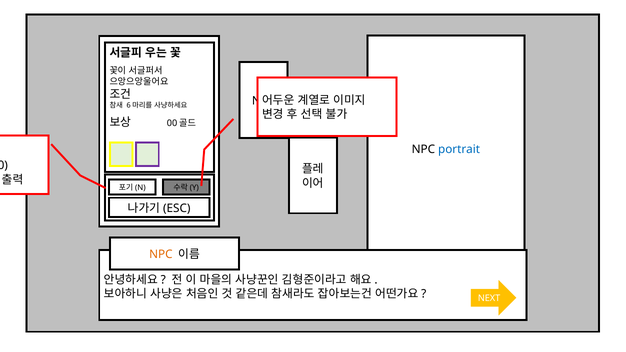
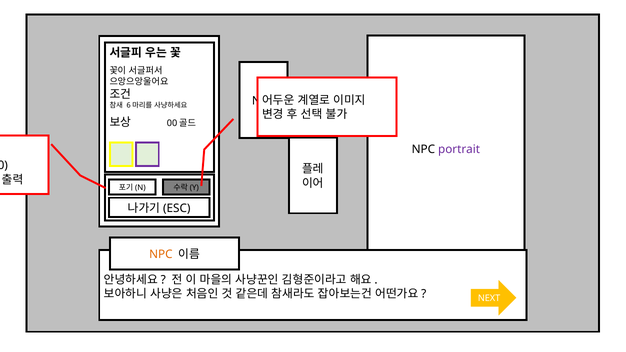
portrait colour: blue -> purple
